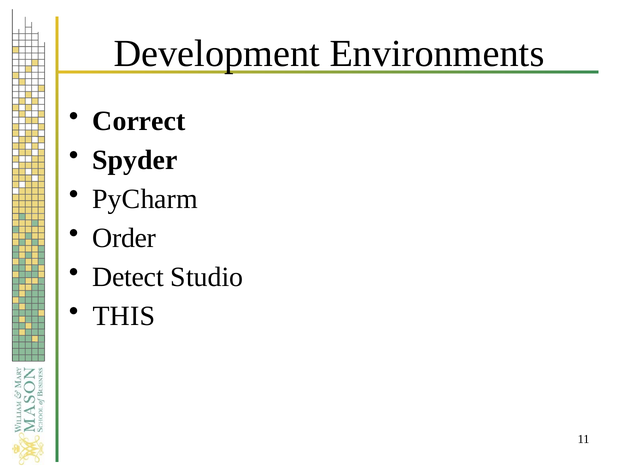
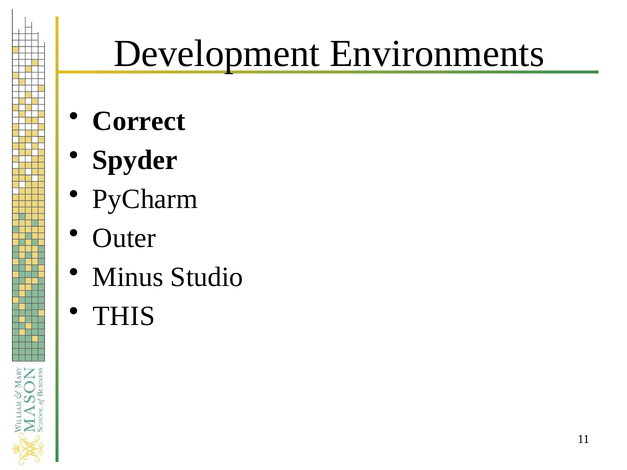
Order: Order -> Outer
Detect: Detect -> Minus
